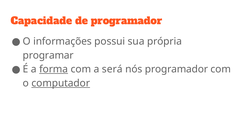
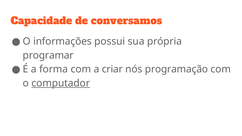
de programador: programador -> conversamos
forma underline: present -> none
será: será -> criar
nós programador: programador -> programação
